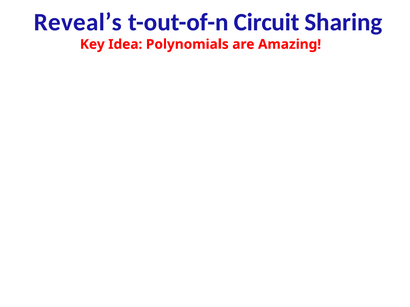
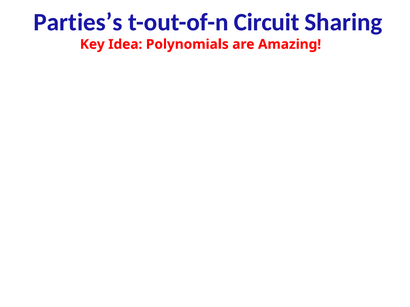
Reveal’s: Reveal’s -> Parties’s
